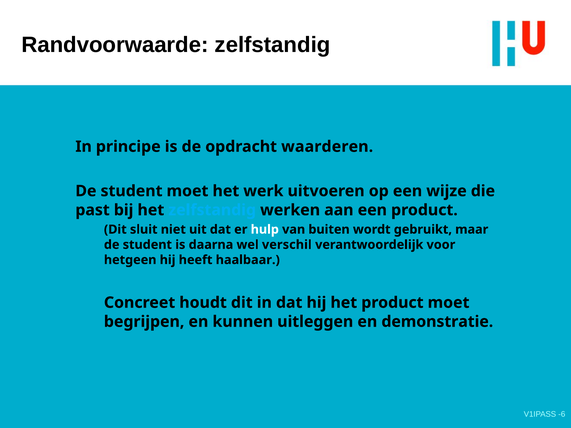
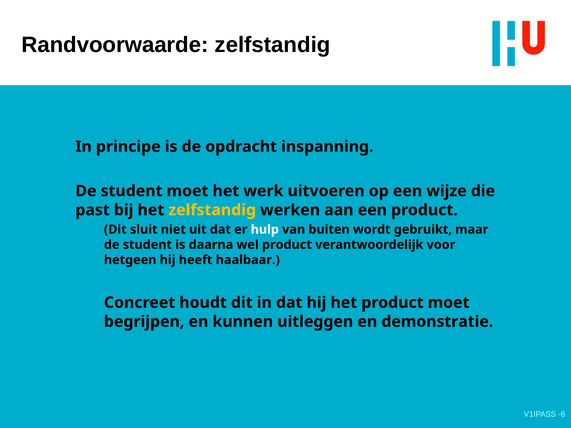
waarderen: waarderen -> inspanning
zelfstandig at (212, 210) colour: light blue -> yellow
wel verschil: verschil -> product
